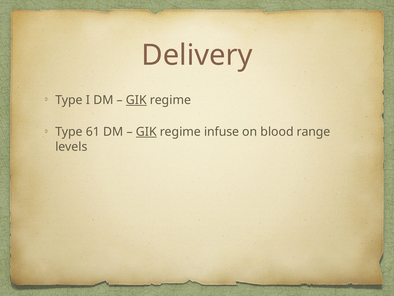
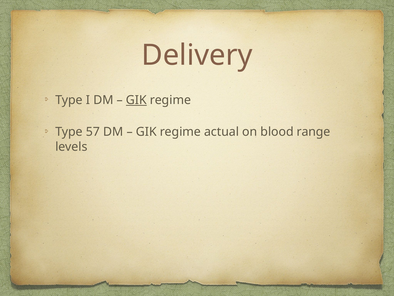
61: 61 -> 57
GIK at (146, 132) underline: present -> none
infuse: infuse -> actual
